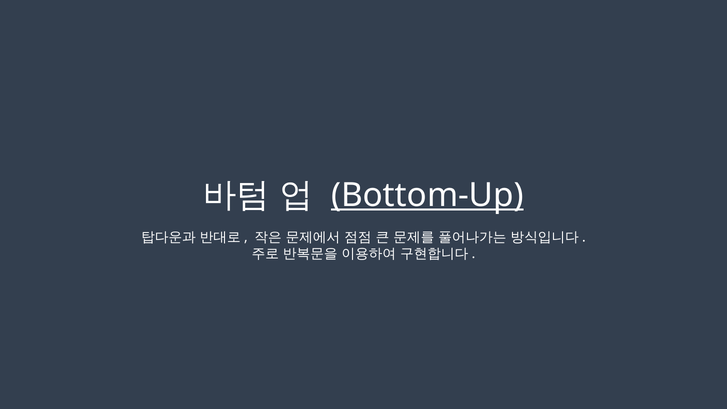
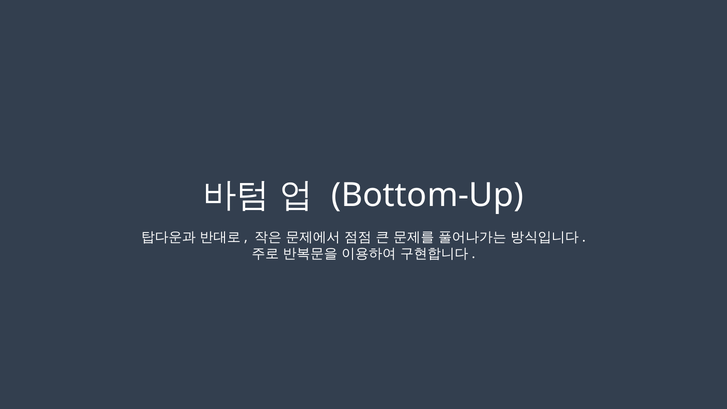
Bottom-Up underline: present -> none
